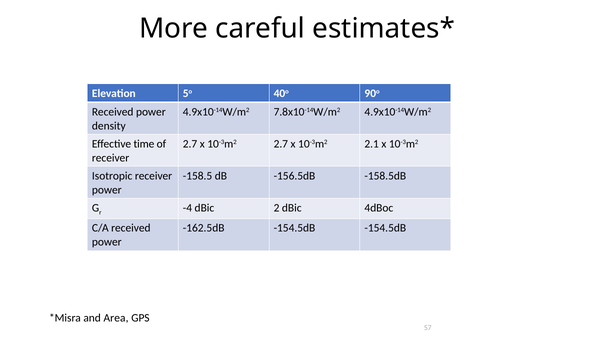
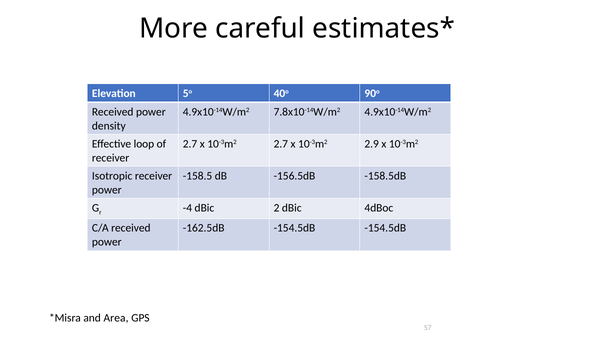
time: time -> loop
2.1: 2.1 -> 2.9
